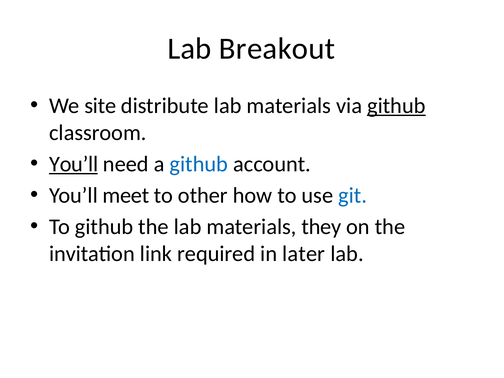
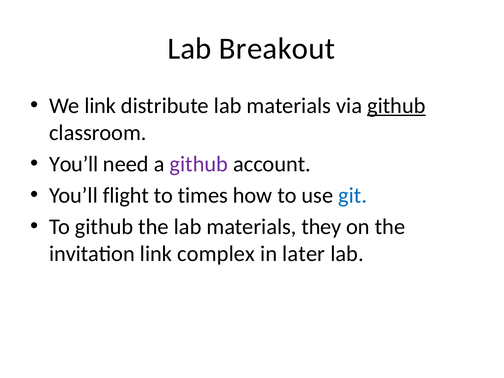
We site: site -> link
You’ll at (74, 164) underline: present -> none
github at (199, 164) colour: blue -> purple
meet: meet -> flight
other: other -> times
required: required -> complex
